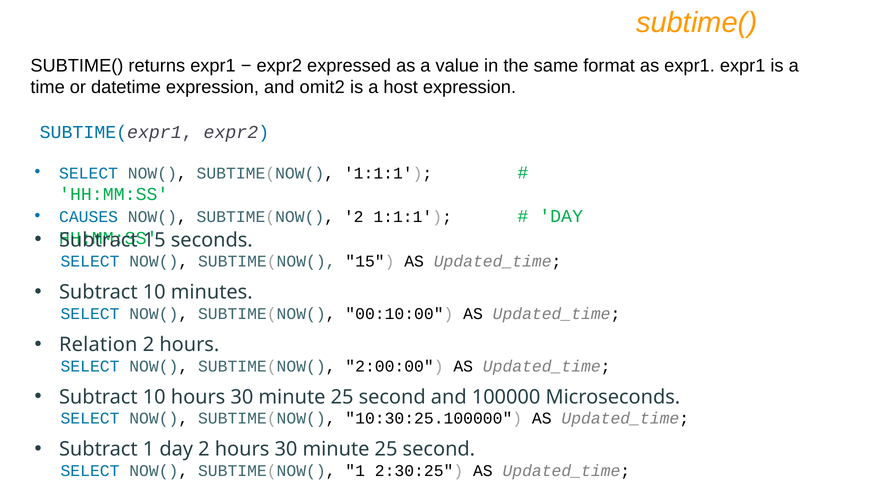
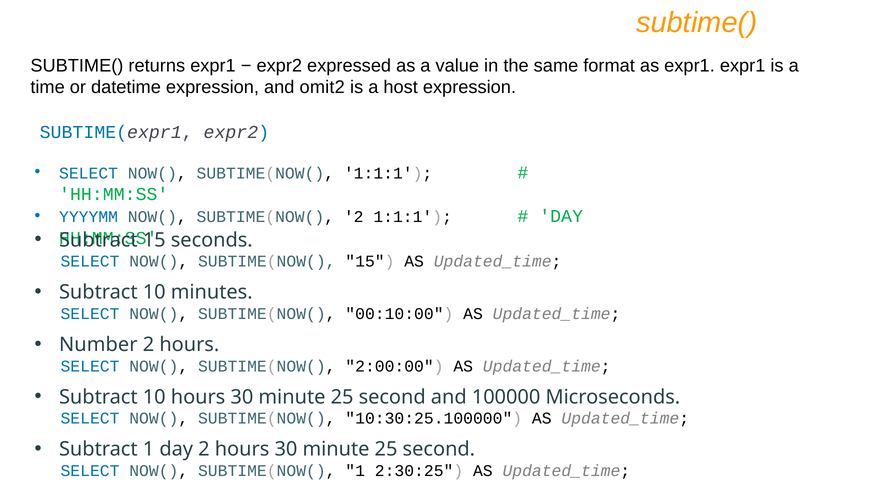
CAUSES: CAUSES -> YYYYMM
Relation: Relation -> Number
